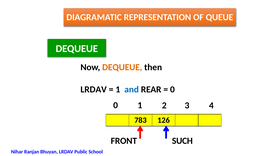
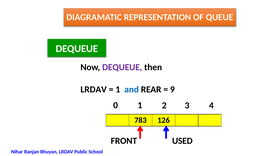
DEQUEUE at (122, 67) colour: orange -> purple
0 at (172, 89): 0 -> 9
SUCH: SUCH -> USED
